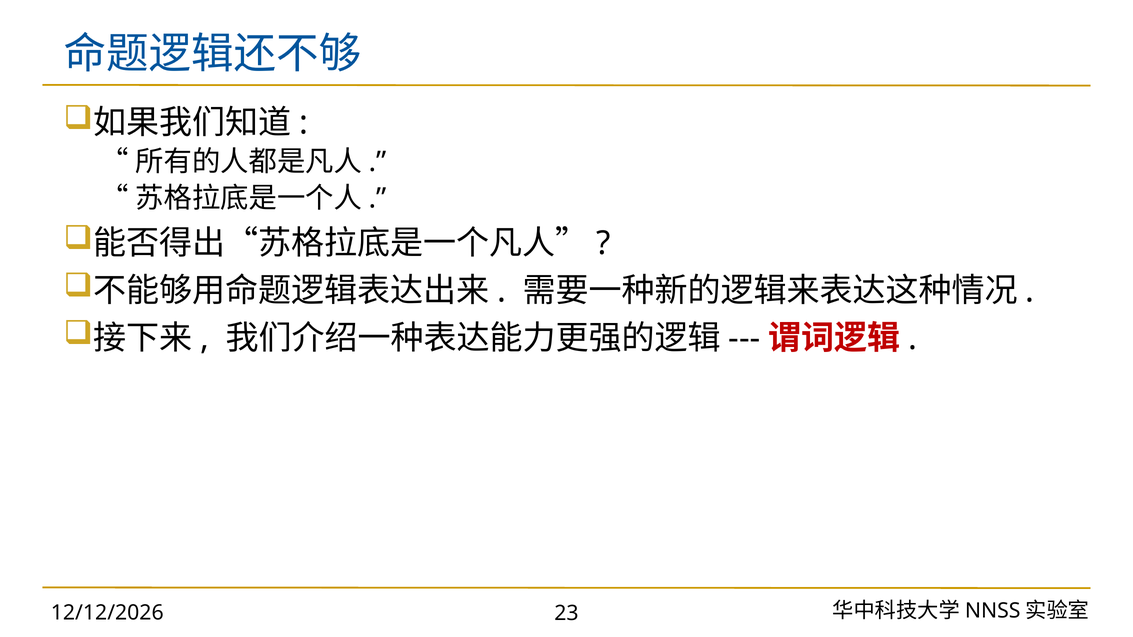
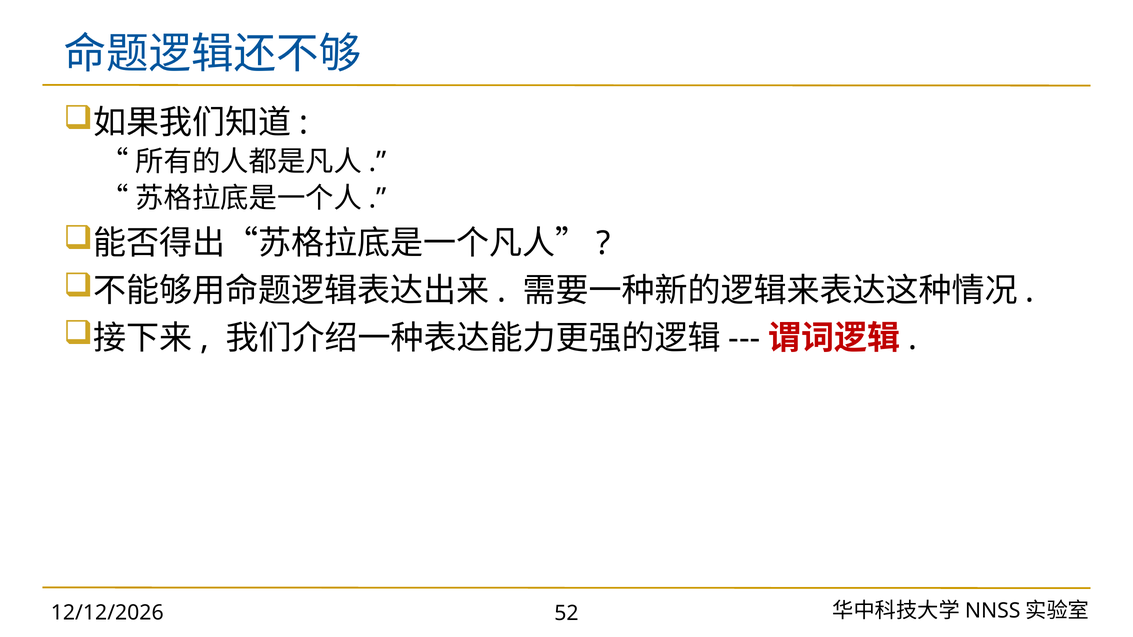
23: 23 -> 52
